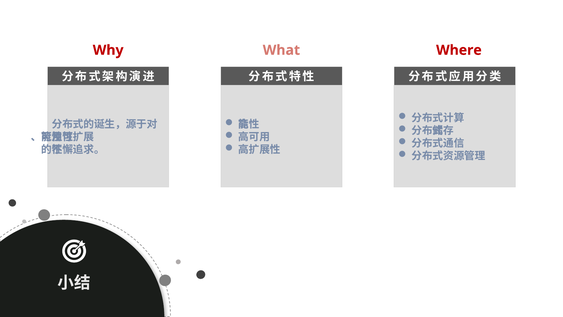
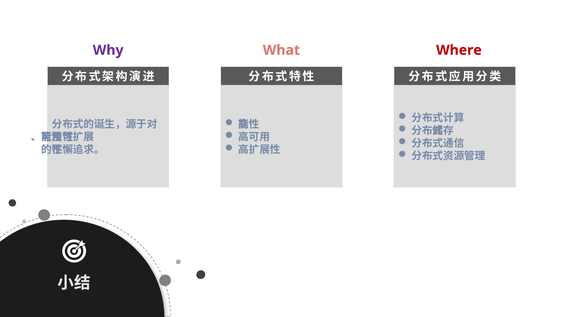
Why colour: red -> purple
